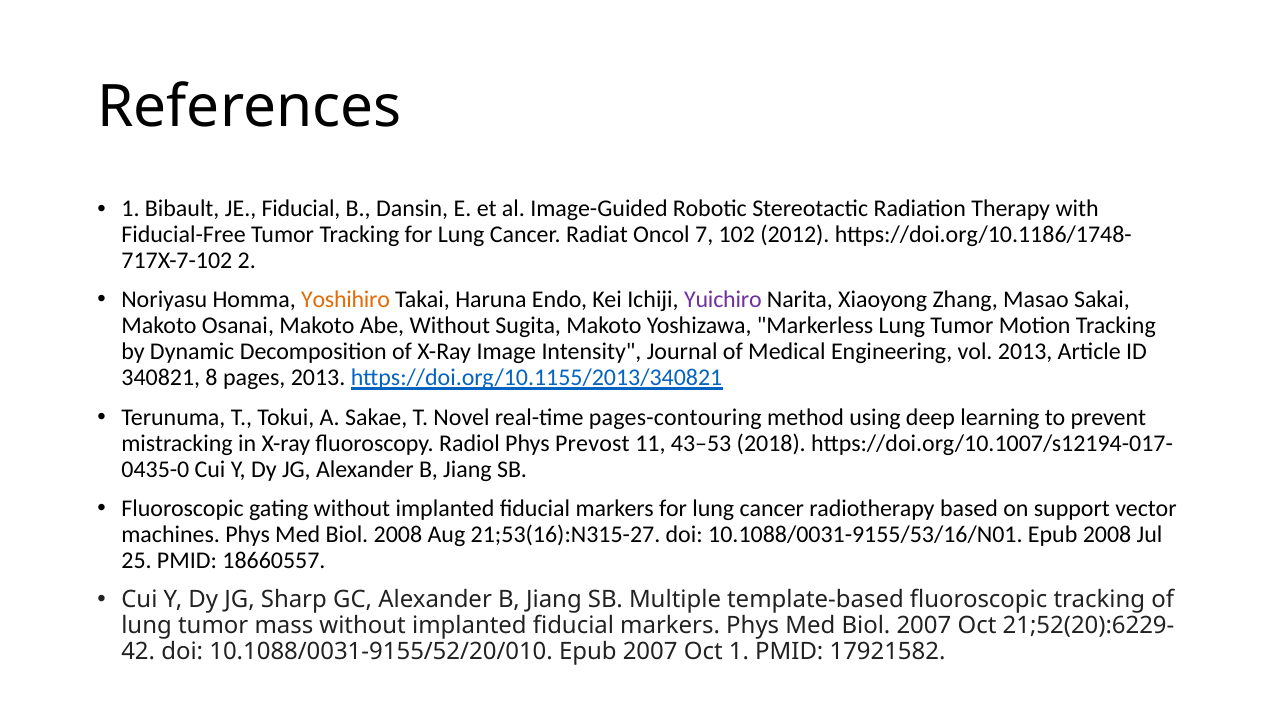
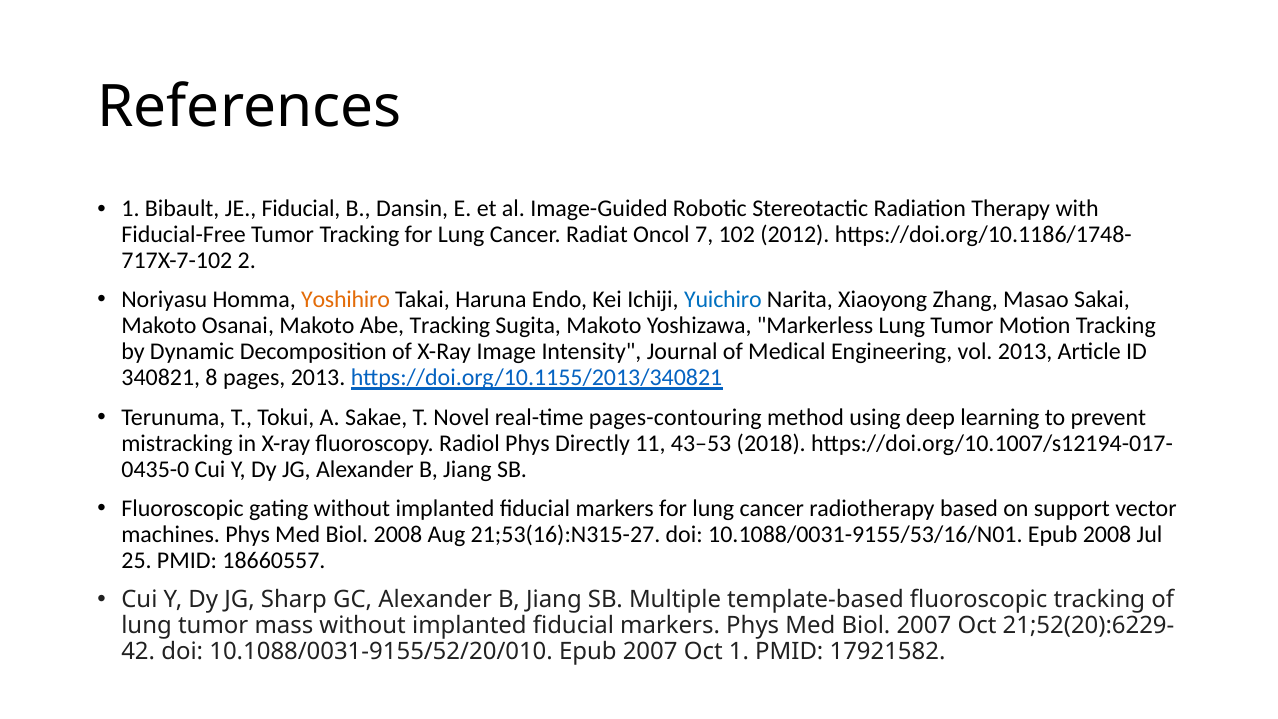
Yuichiro colour: purple -> blue
Abe Without: Without -> Tracking
Prevost: Prevost -> Directly
